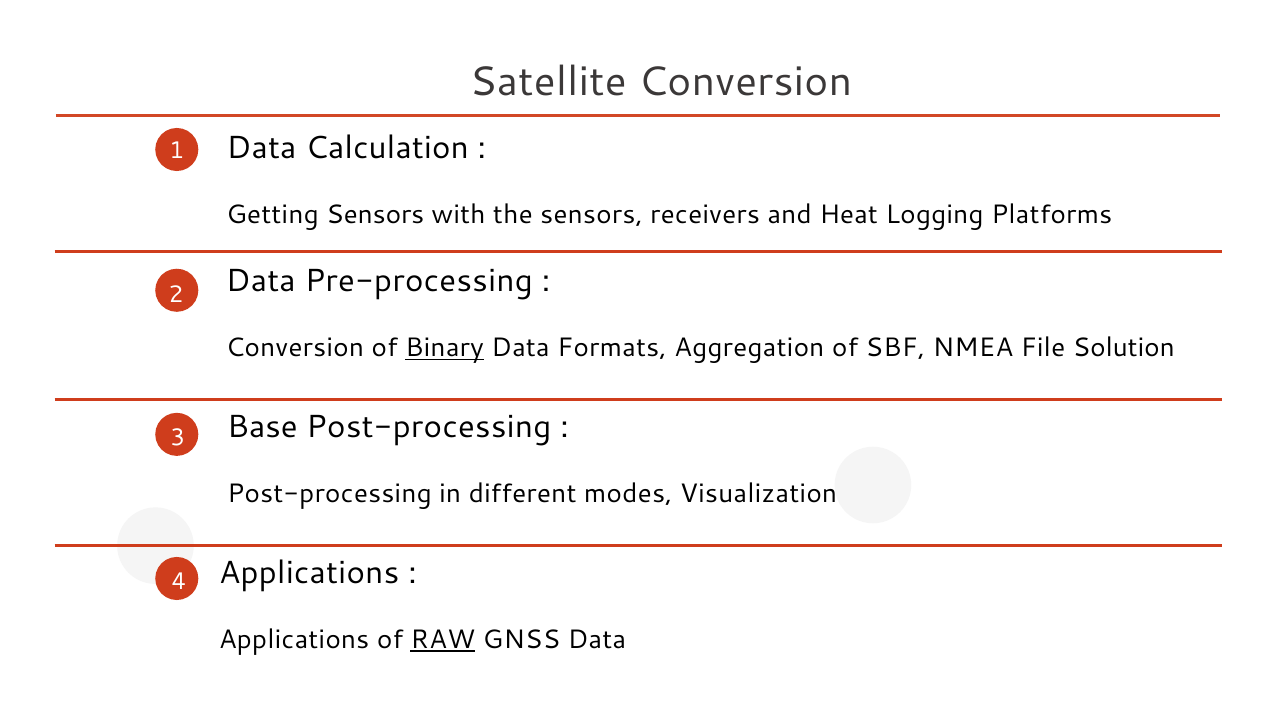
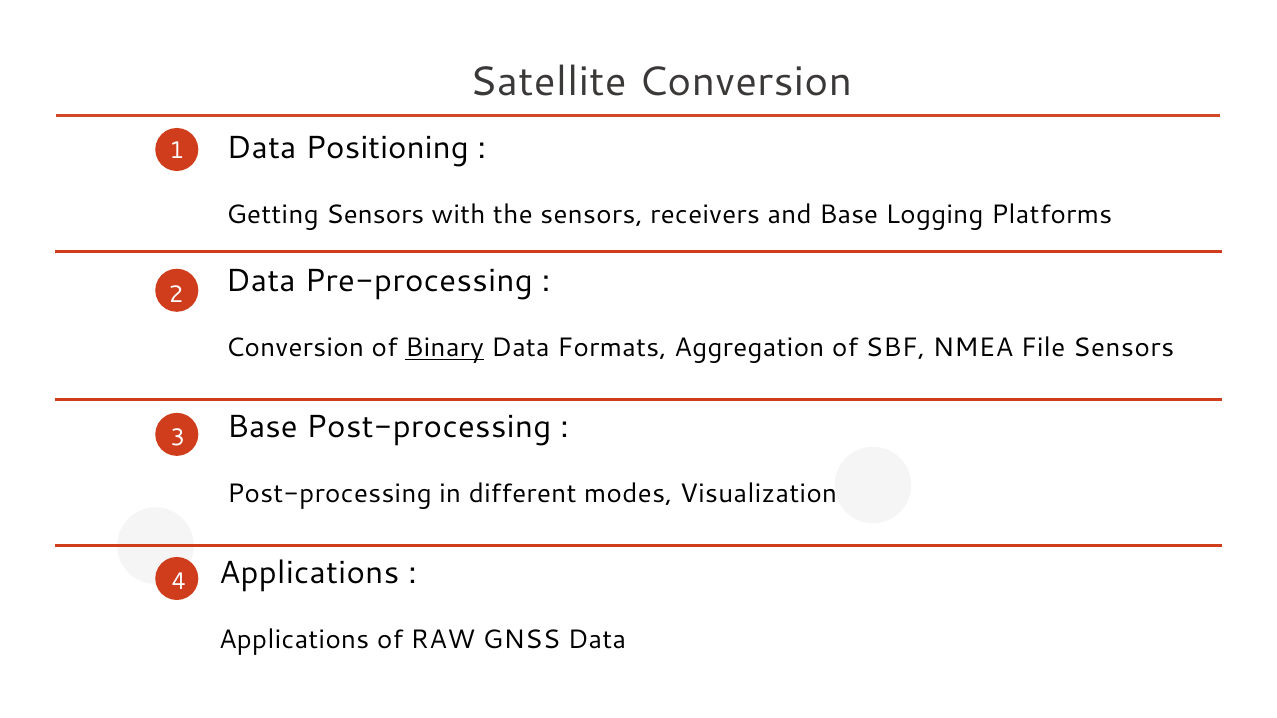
Calculation: Calculation -> Positioning
and Heat: Heat -> Base
File Solution: Solution -> Sensors
RAW underline: present -> none
